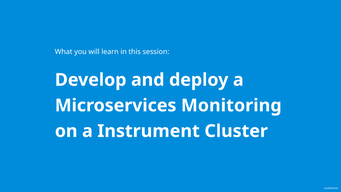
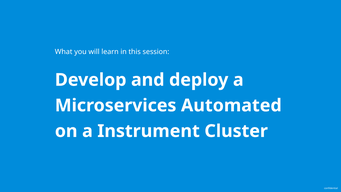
Monitoring: Monitoring -> Automated
